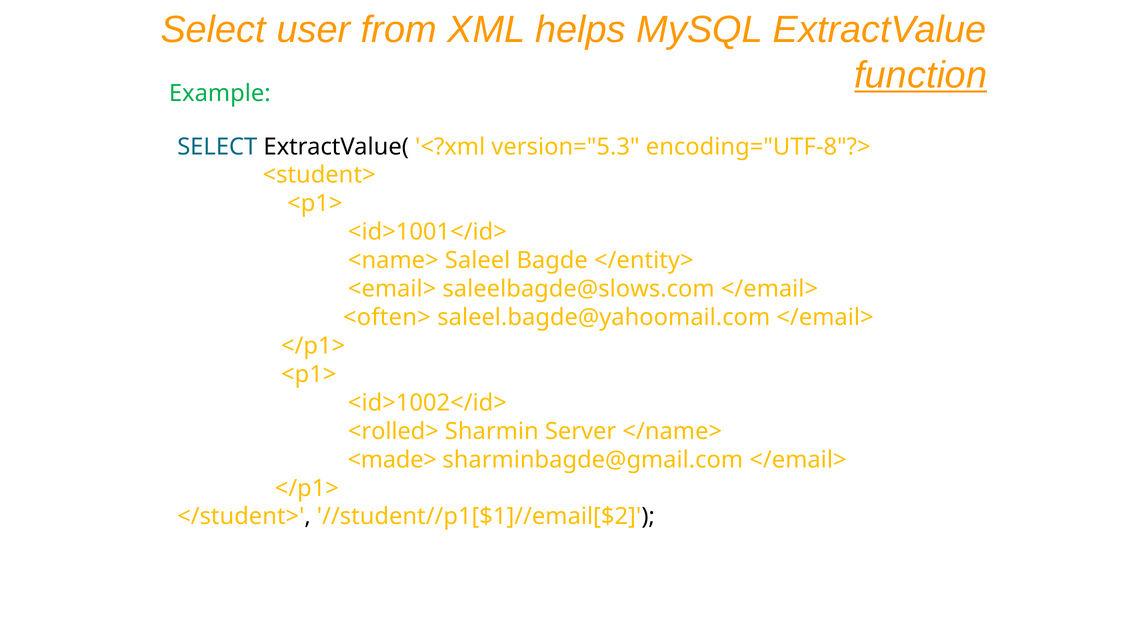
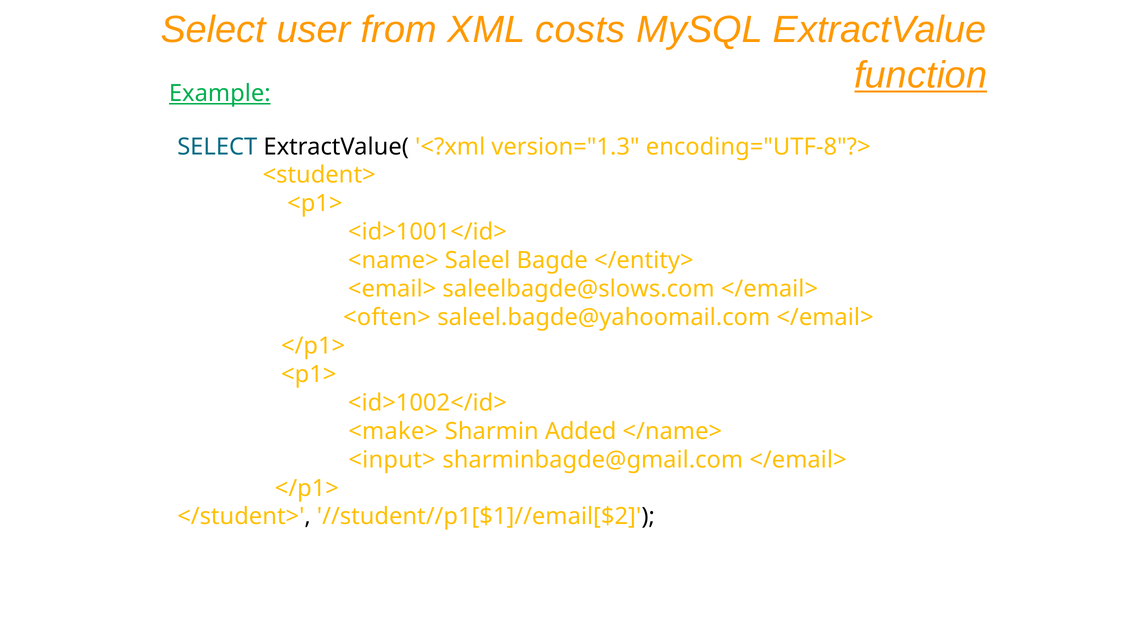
helps: helps -> costs
Example underline: none -> present
version="5.3: version="5.3 -> version="1.3
<rolled>: <rolled> -> <make>
Server: Server -> Added
<made>: <made> -> <input>
